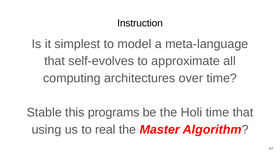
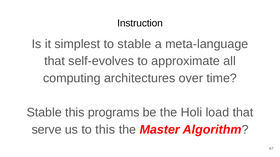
to model: model -> stable
Holi time: time -> load
using: using -> serve
to real: real -> this
